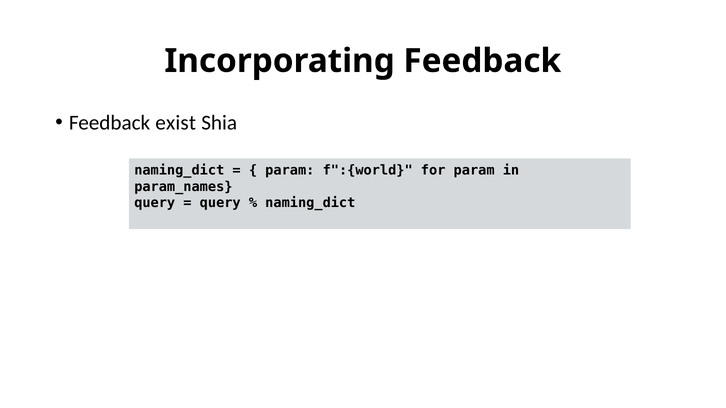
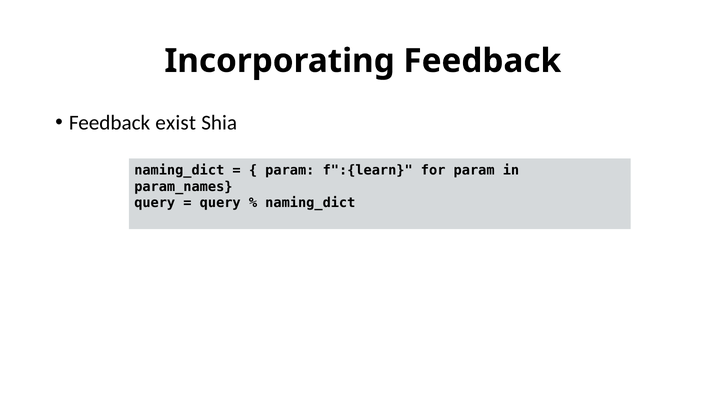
f":{world: f":{world -> f":{learn
